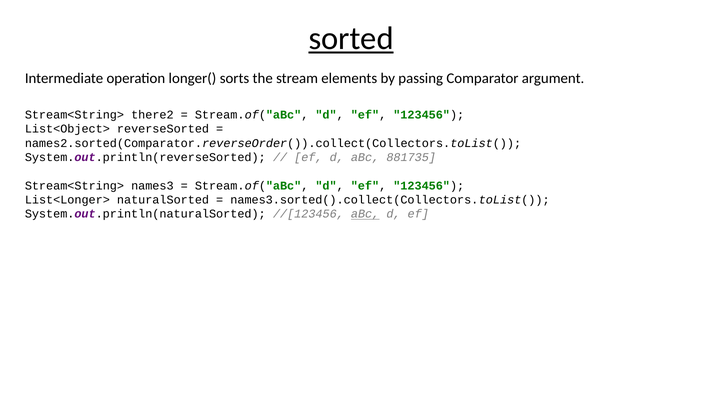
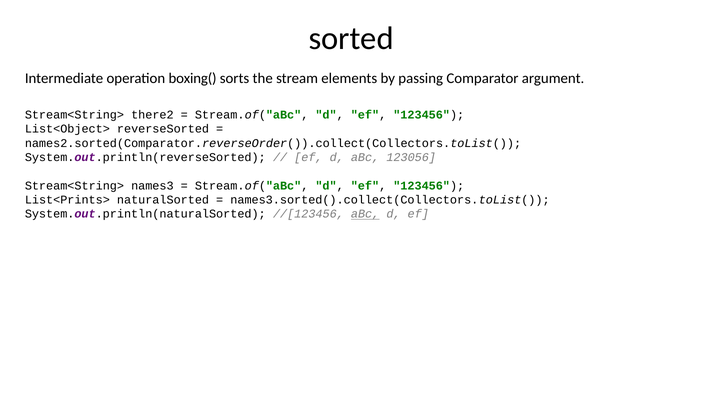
sorted underline: present -> none
longer(: longer( -> boxing(
881735: 881735 -> 123056
List<Longer>: List<Longer> -> List<Prints>
